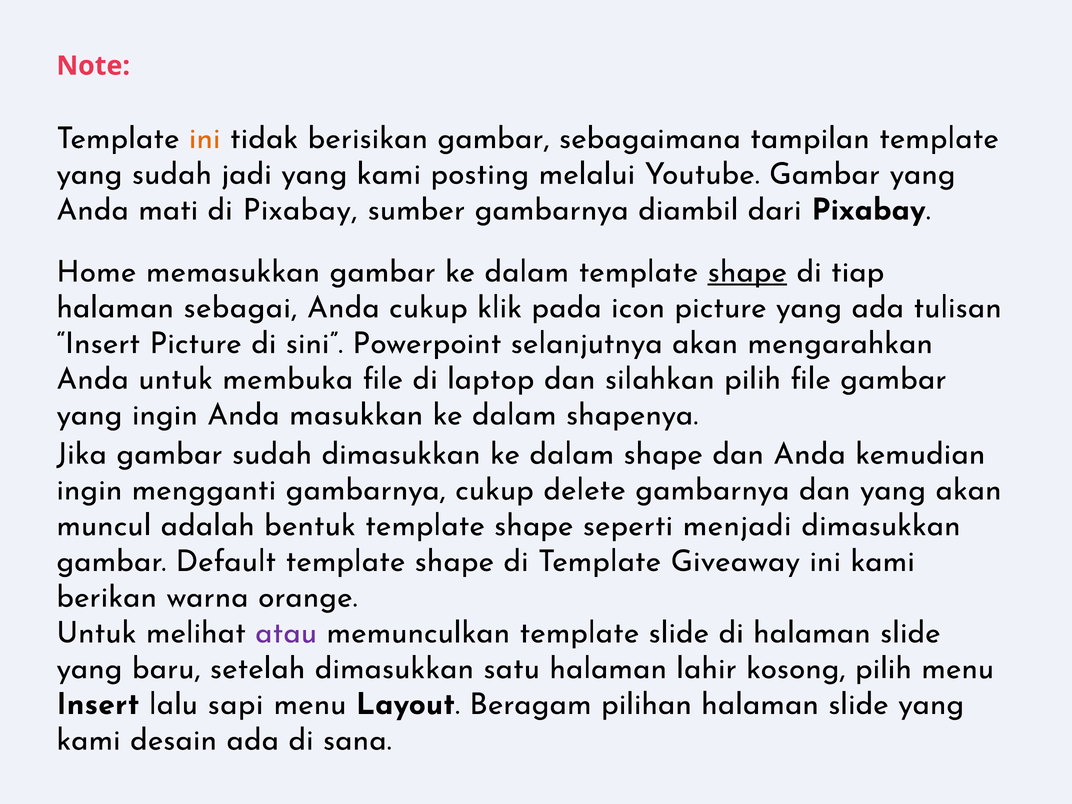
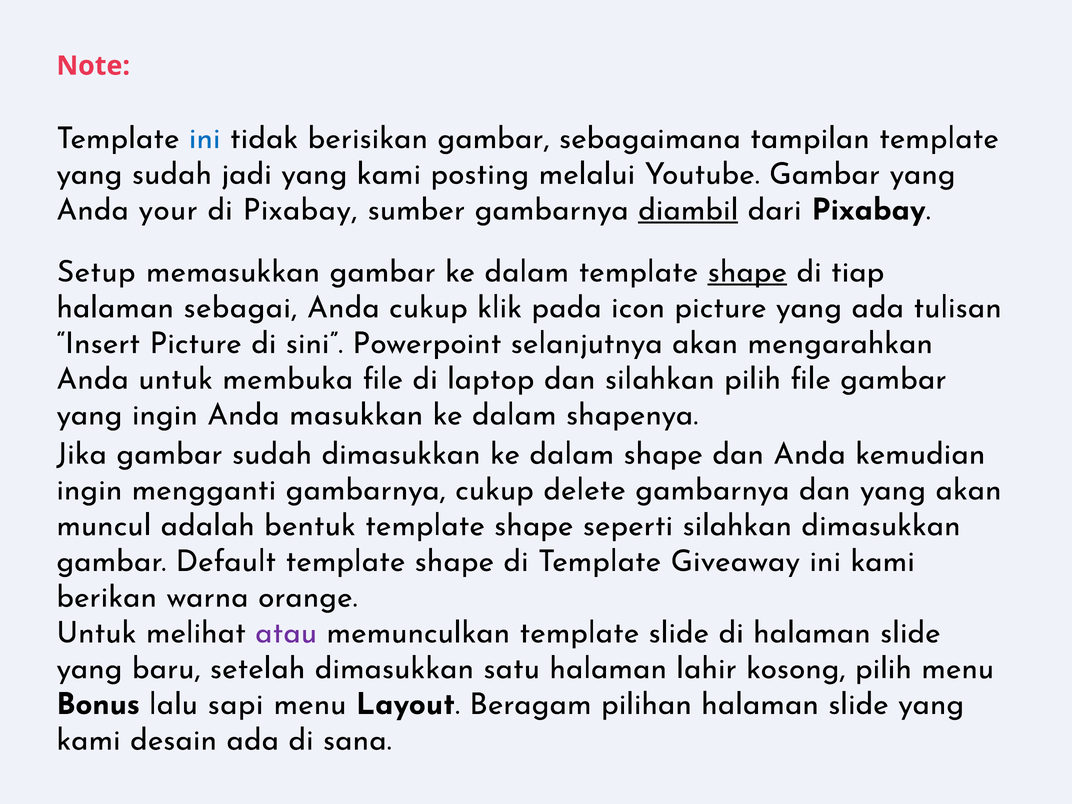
ini at (205, 138) colour: orange -> blue
mati: mati -> your
diambil underline: none -> present
Home: Home -> Setup
seperti menjadi: menjadi -> silahkan
Insert at (98, 704): Insert -> Bonus
